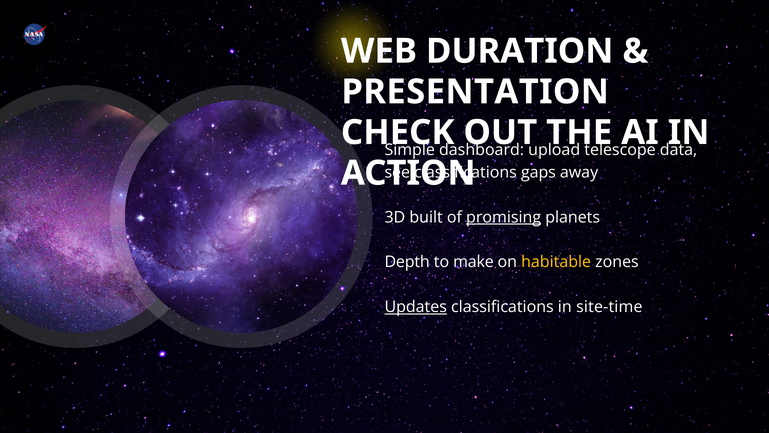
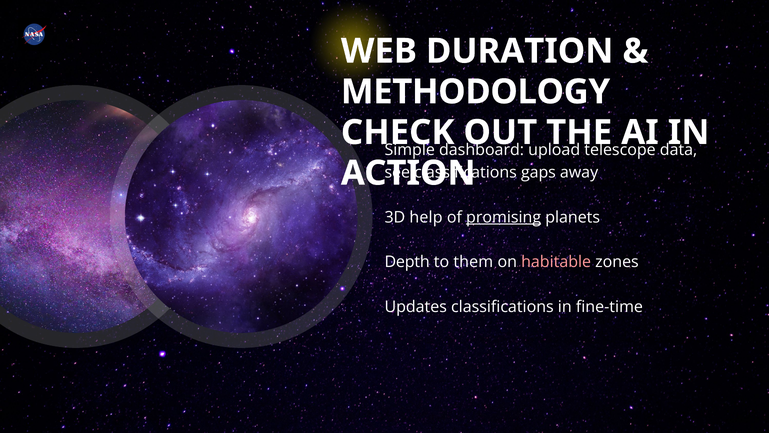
PRESENTATION: PRESENTATION -> METHODOLOGY
built: built -> help
make: make -> them
habitable colour: yellow -> pink
Updates underline: present -> none
site-time: site-time -> fine-time
